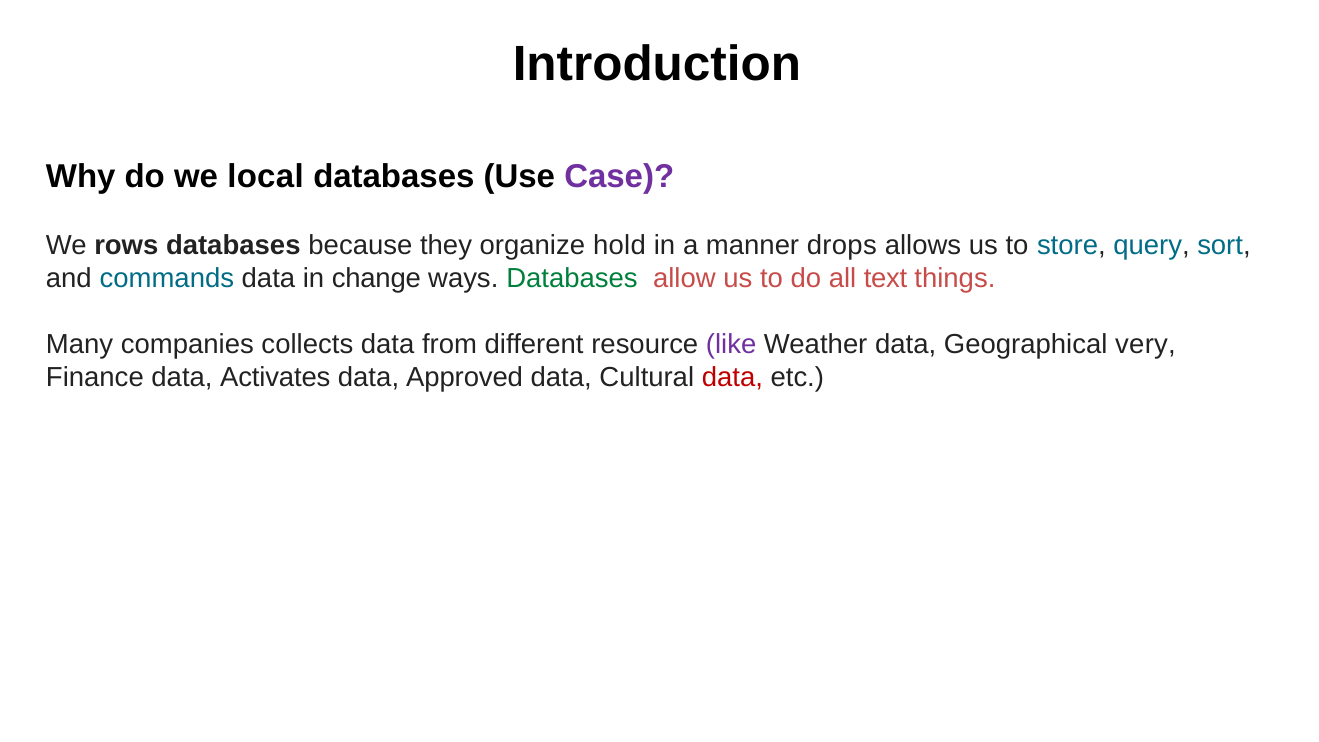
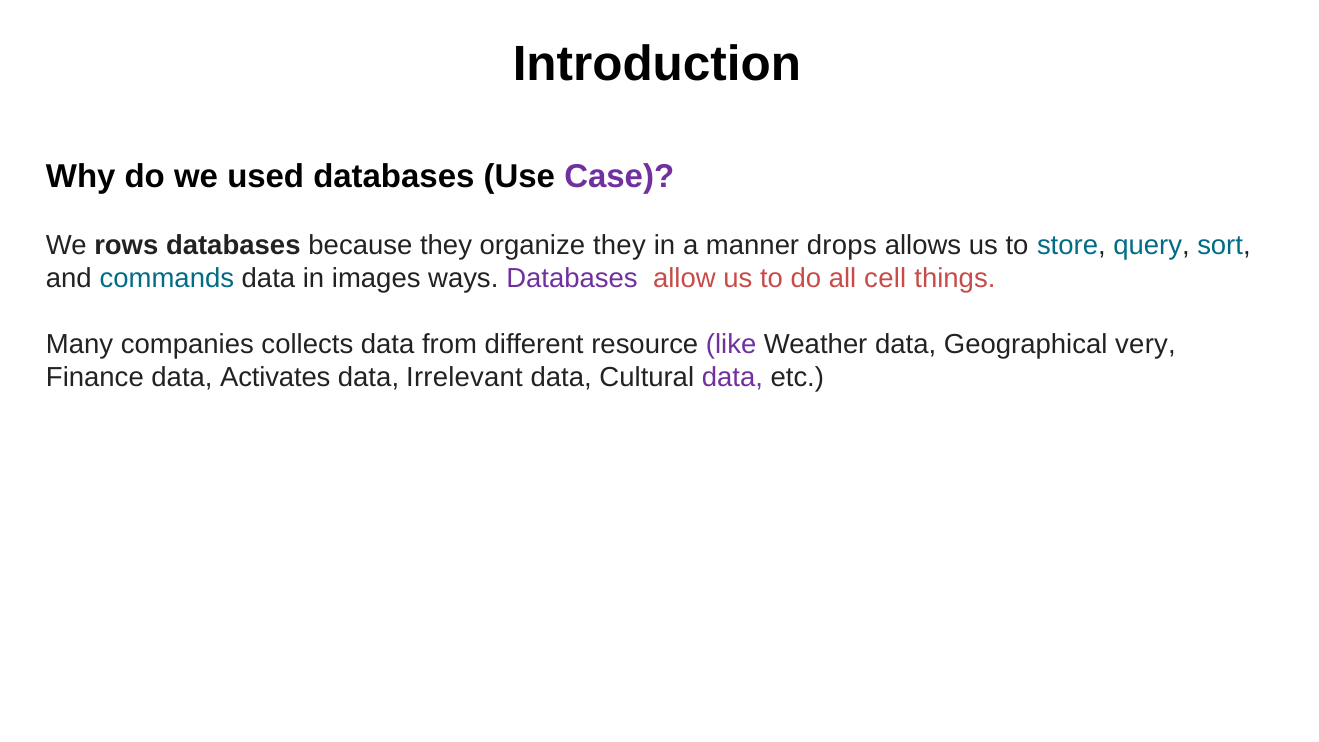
local: local -> used
organize hold: hold -> they
change: change -> images
Databases at (572, 278) colour: green -> purple
text: text -> cell
Approved: Approved -> Irrelevant
data at (732, 377) colour: red -> purple
